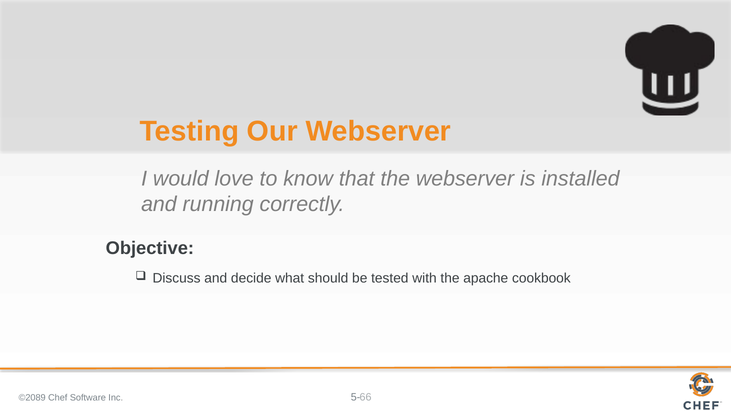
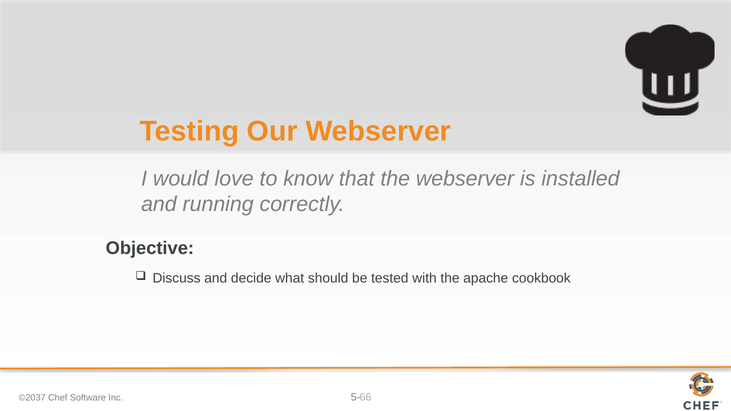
©2089: ©2089 -> ©2037
